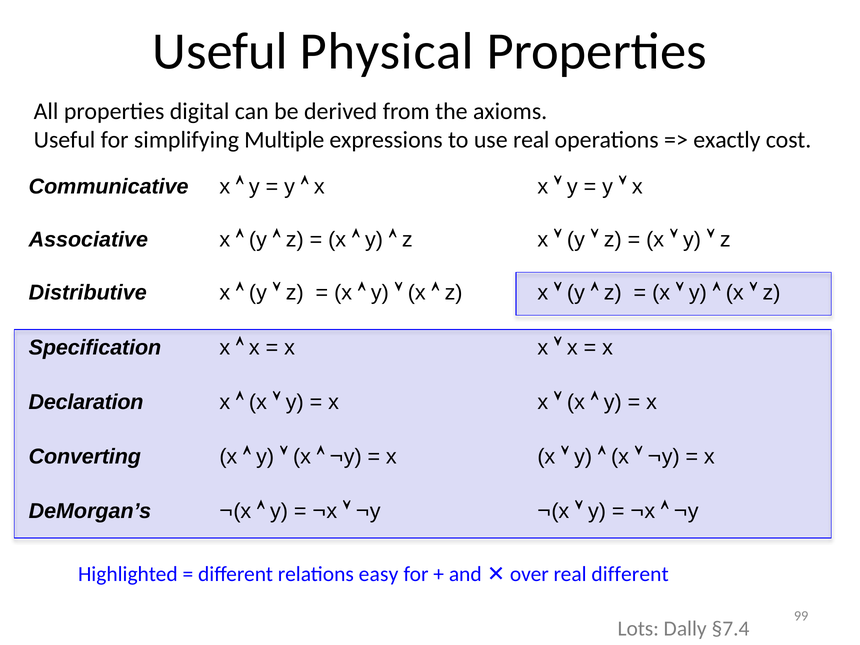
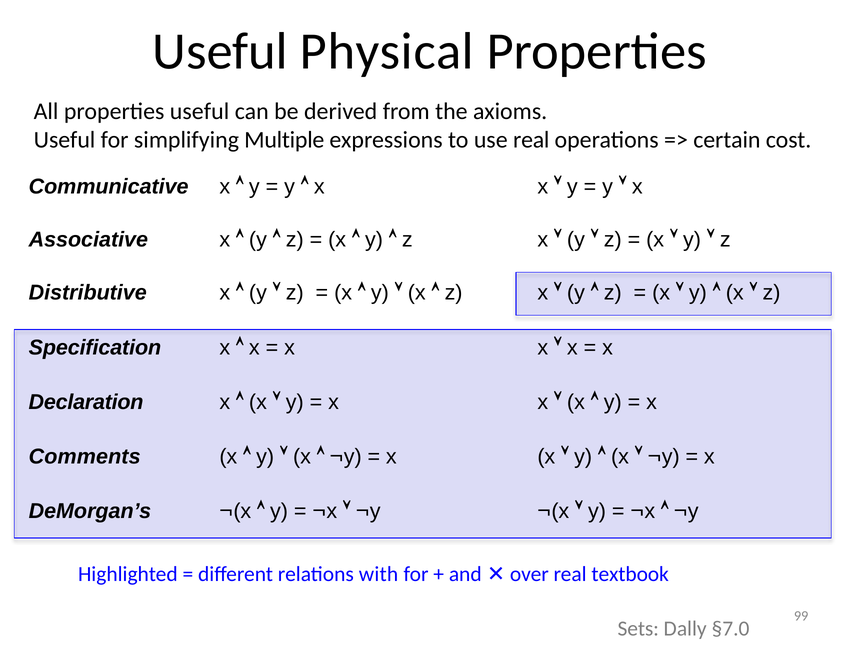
properties digital: digital -> useful
exactly: exactly -> certain
Converting: Converting -> Comments
easy: easy -> with
real different: different -> textbook
Lots: Lots -> Sets
§7.4: §7.4 -> §7.0
